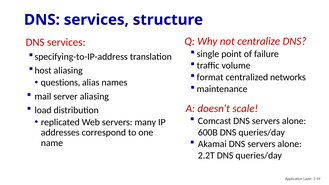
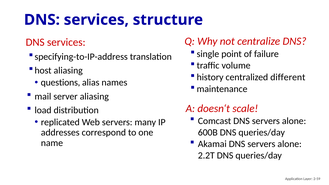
format: format -> history
networks: networks -> different
